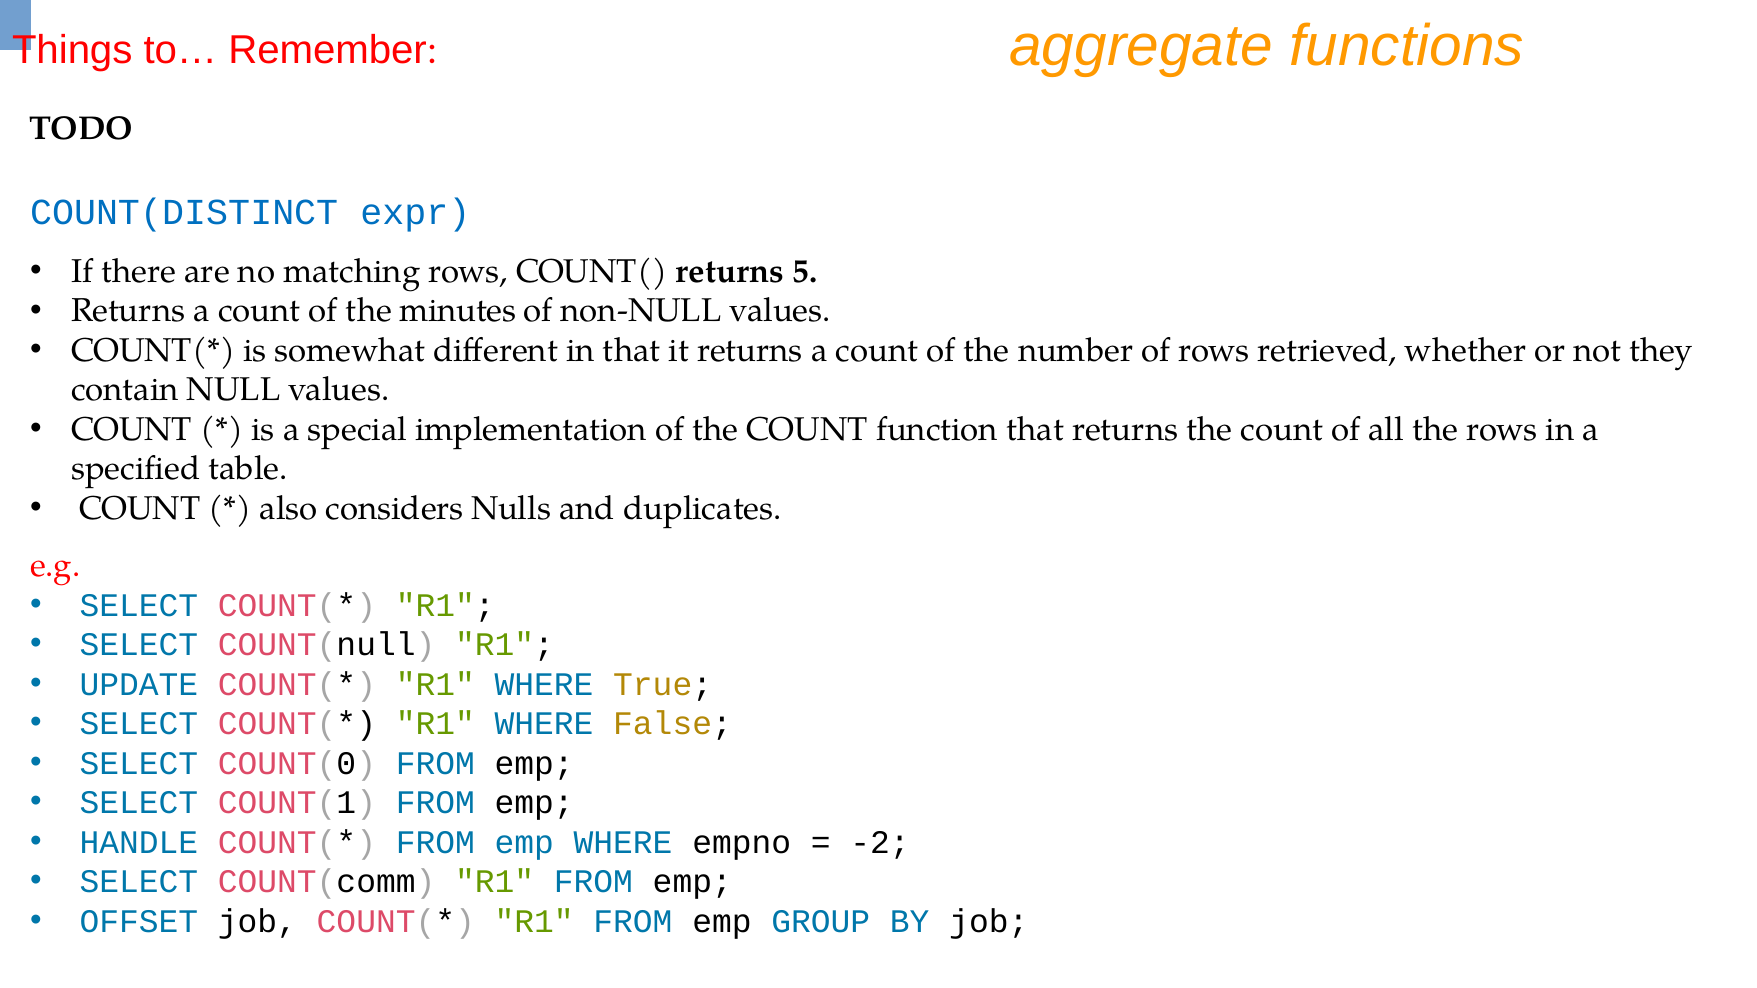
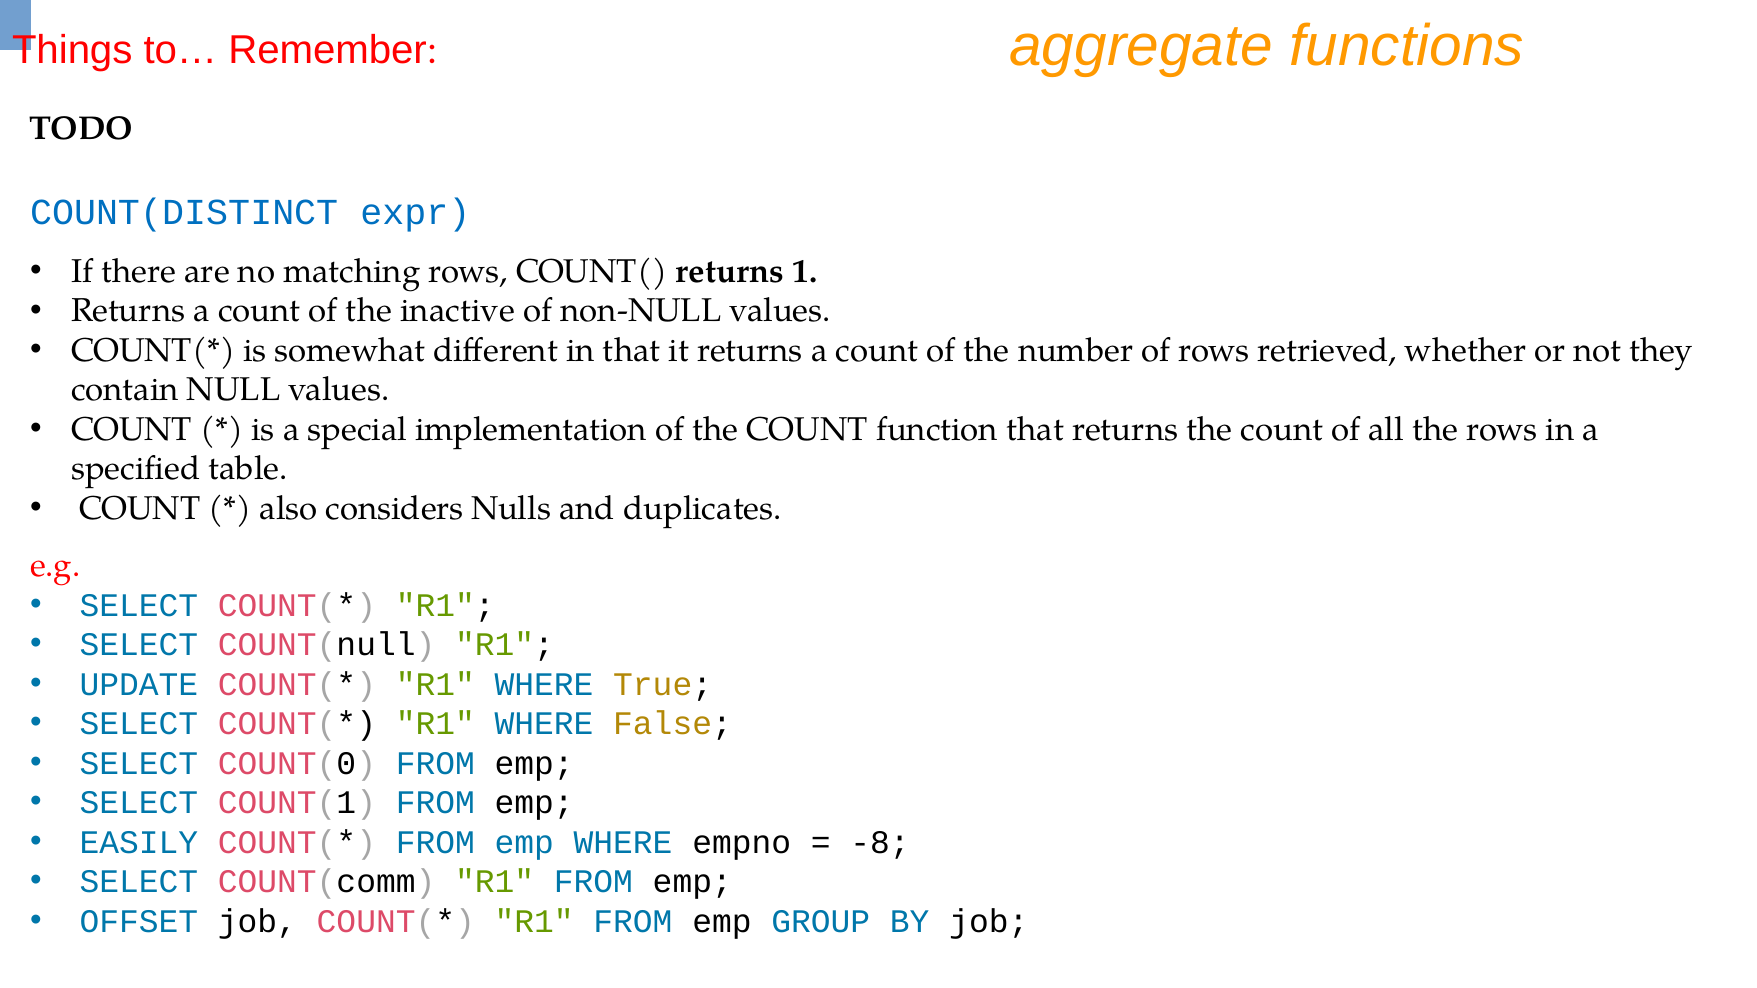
5: 5 -> 1
minutes: minutes -> inactive
HANDLE: HANDLE -> EASILY
-2: -2 -> -8
